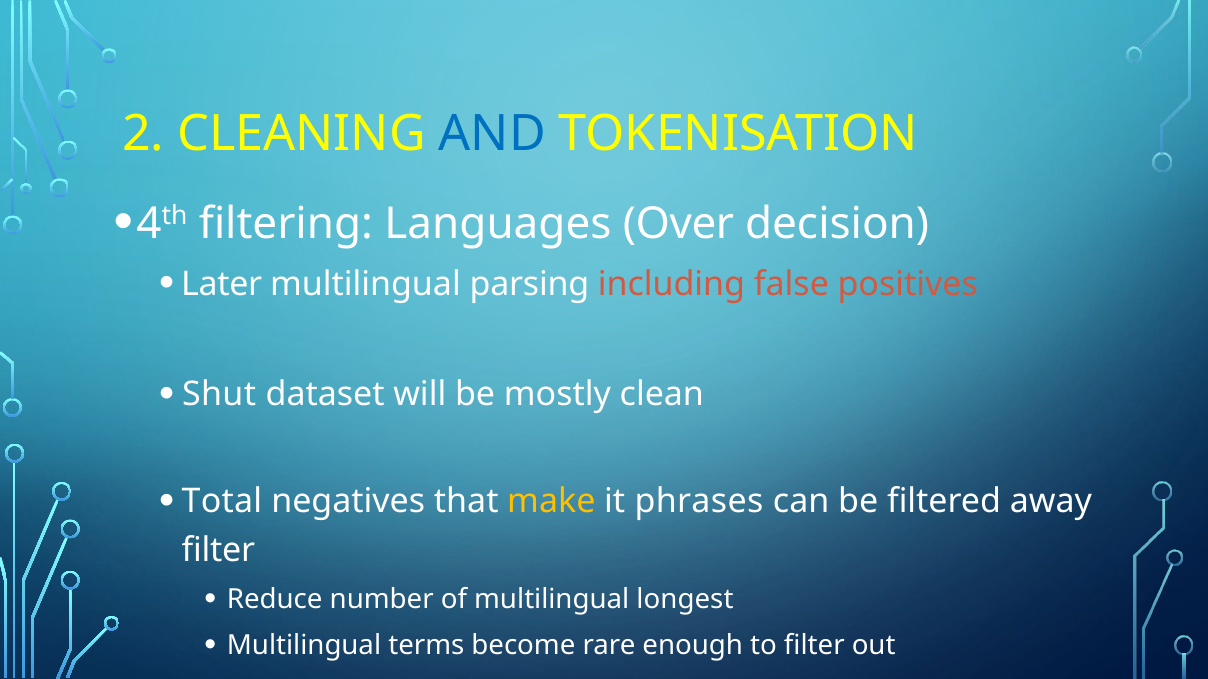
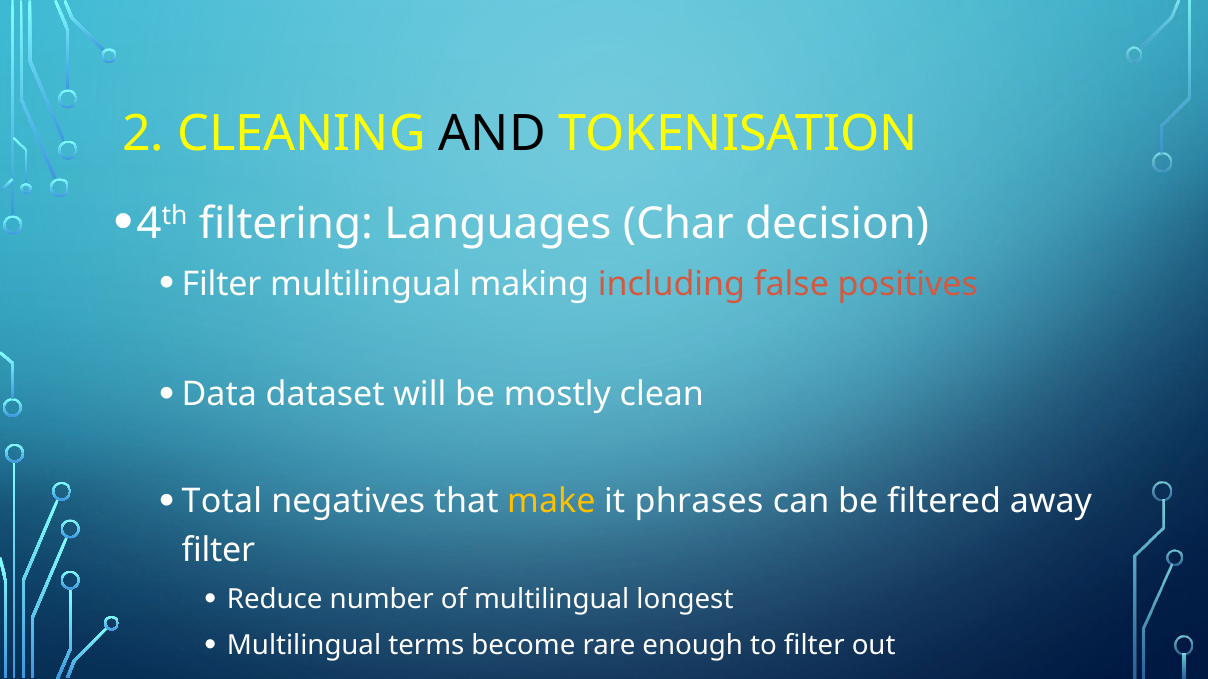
AND colour: blue -> black
Over: Over -> Char
Later at (222, 285): Later -> Filter
parsing: parsing -> making
Shut: Shut -> Data
